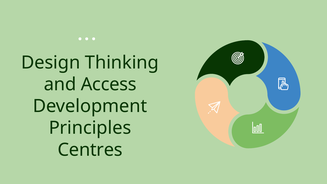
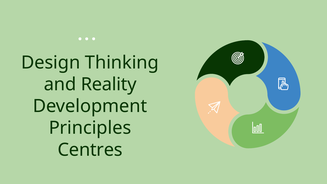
Access: Access -> Reality
